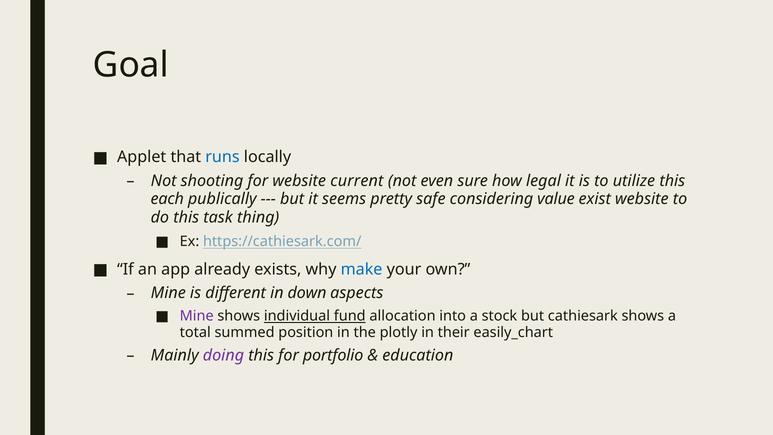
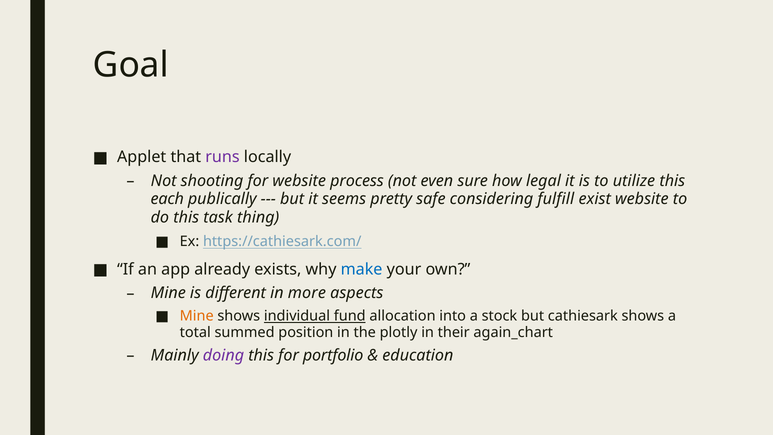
runs colour: blue -> purple
current: current -> process
value: value -> fulfill
down: down -> more
Mine at (197, 316) colour: purple -> orange
easily_chart: easily_chart -> again_chart
